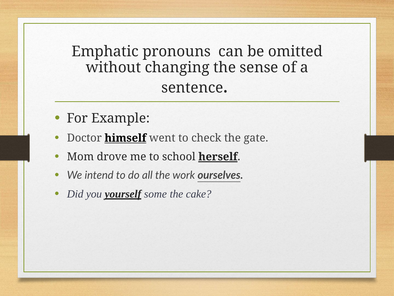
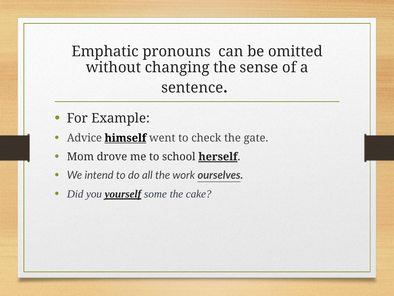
Doctor: Doctor -> Advice
